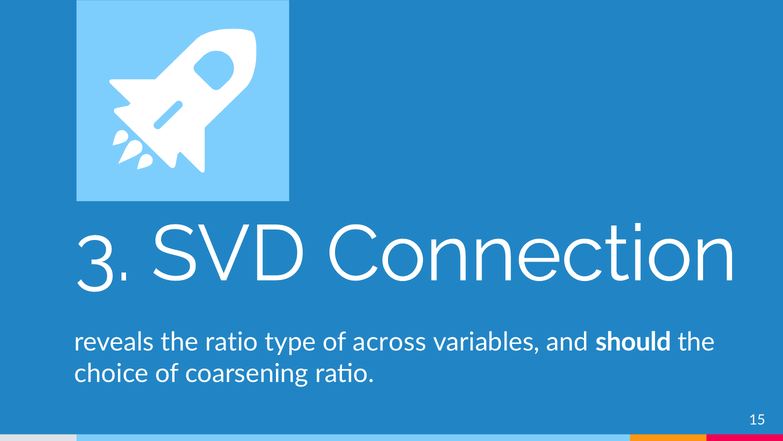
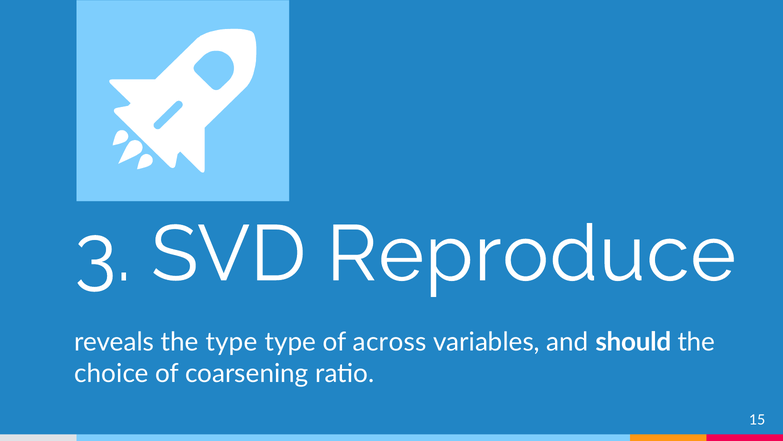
Connection: Connection -> Reproduce
the ratio: ratio -> type
